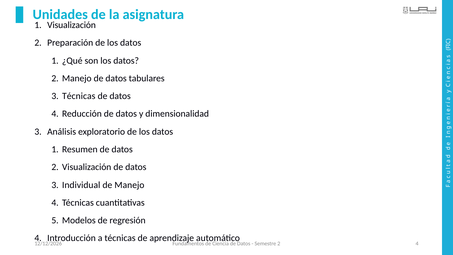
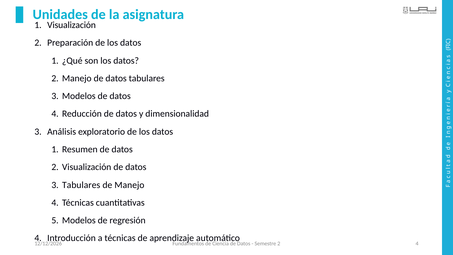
Técnicas at (79, 96): Técnicas -> Modelos
Individual at (81, 185): Individual -> Tabulares
